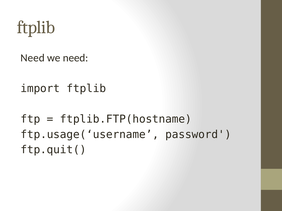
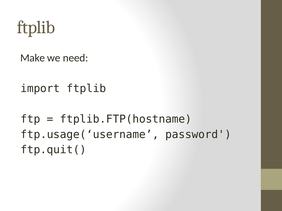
Need at (33, 58): Need -> Make
